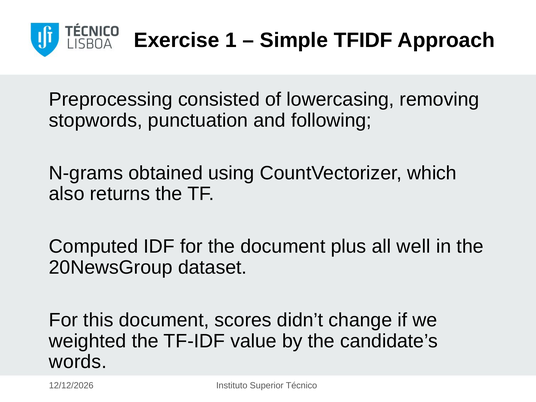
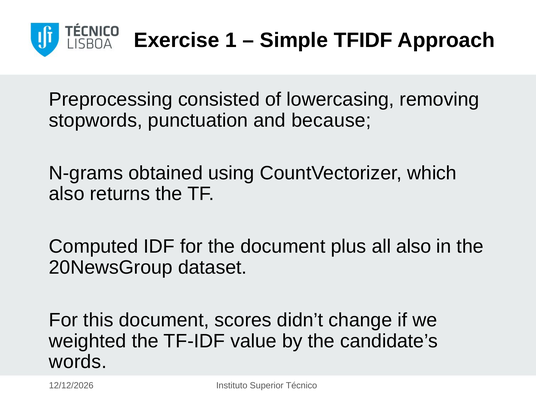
following: following -> because
all well: well -> also
